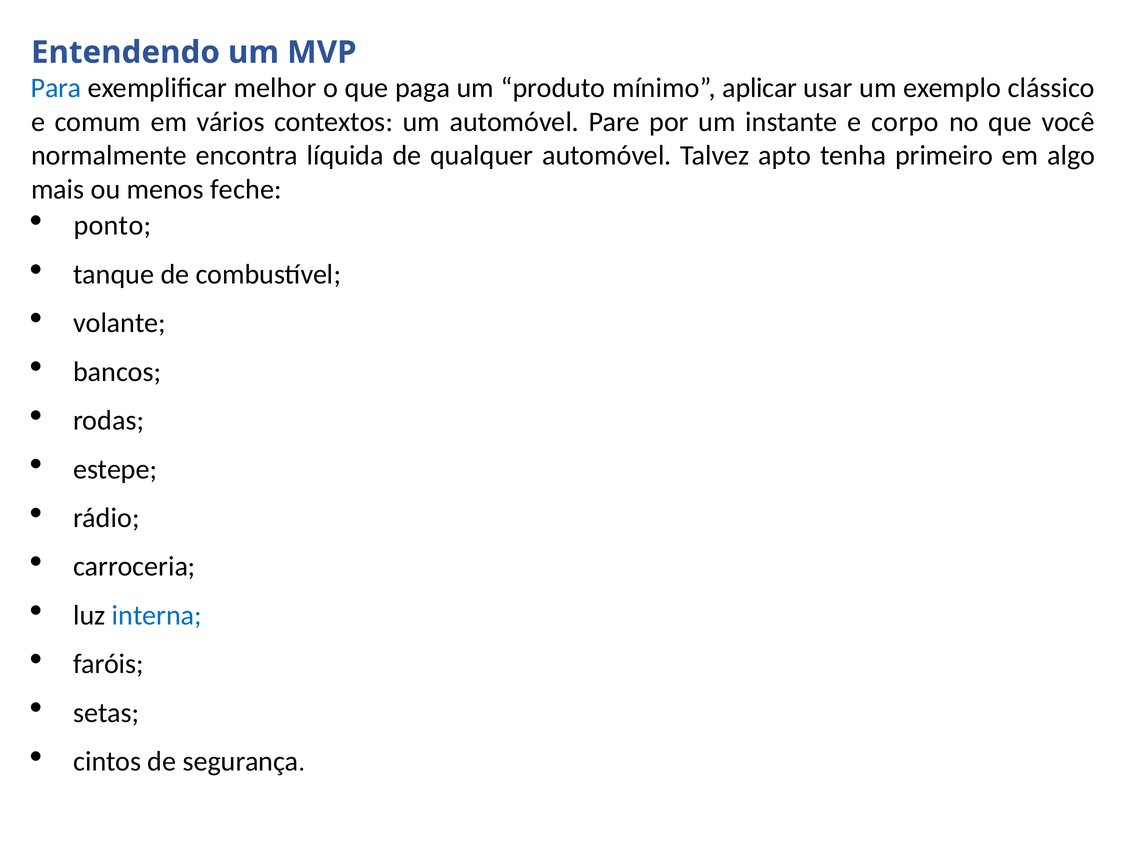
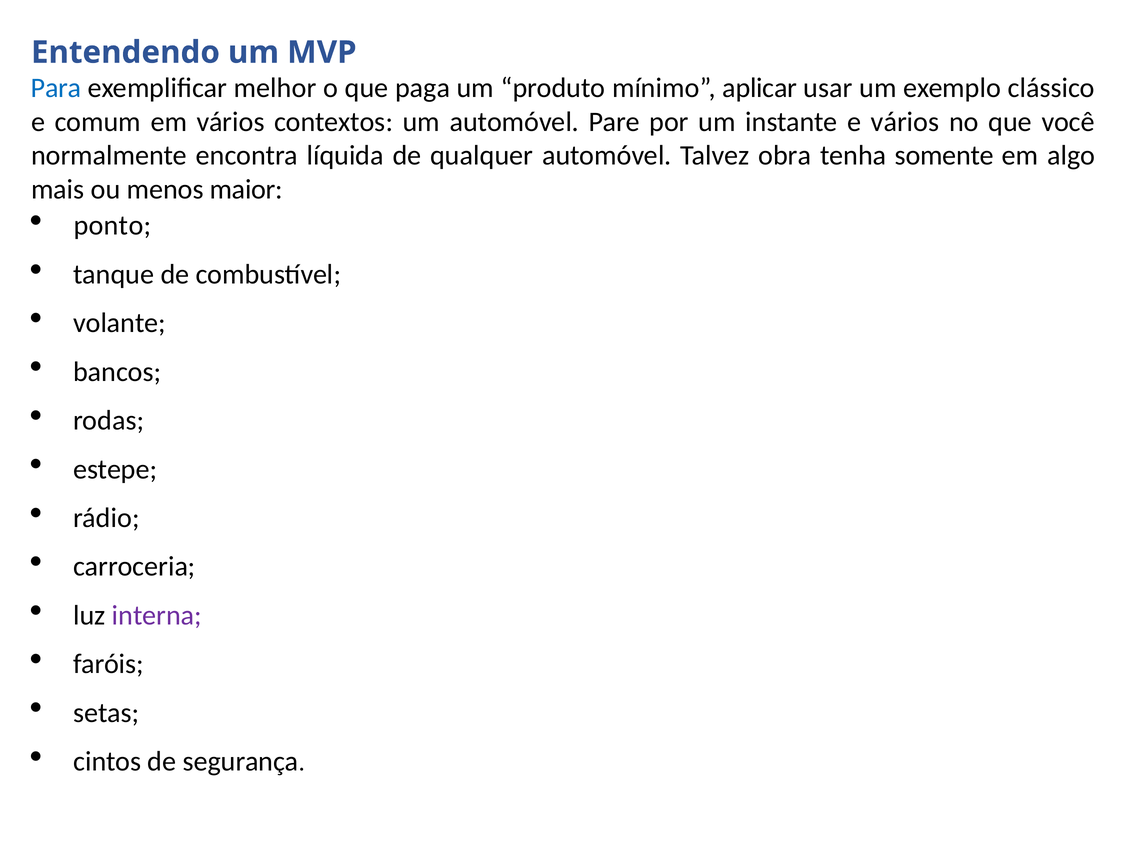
e corpo: corpo -> vários
apto: apto -> obra
primeiro: primeiro -> somente
feche: feche -> maior
interna colour: blue -> purple
